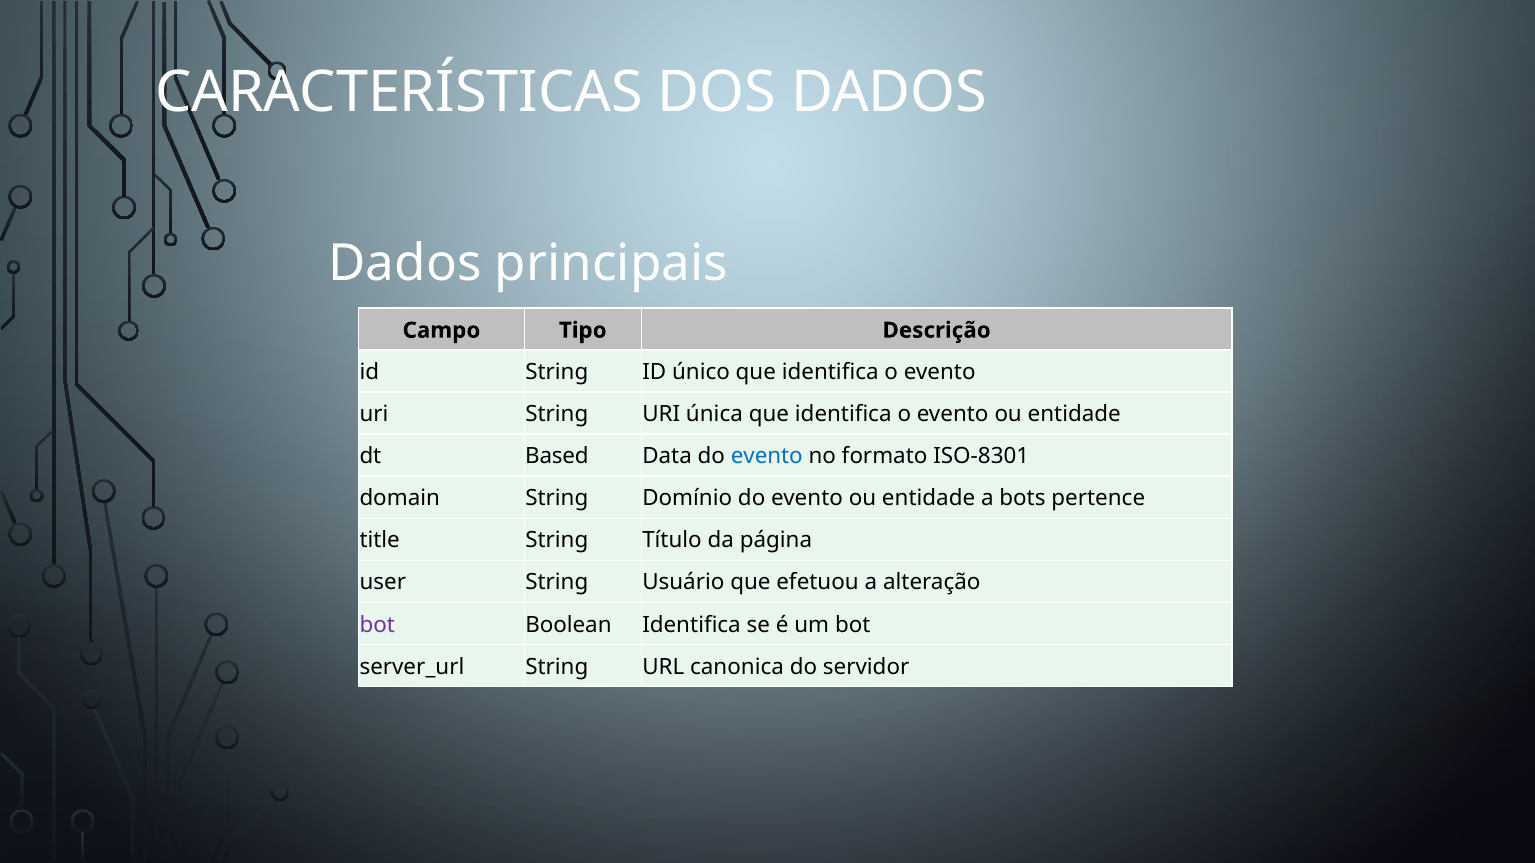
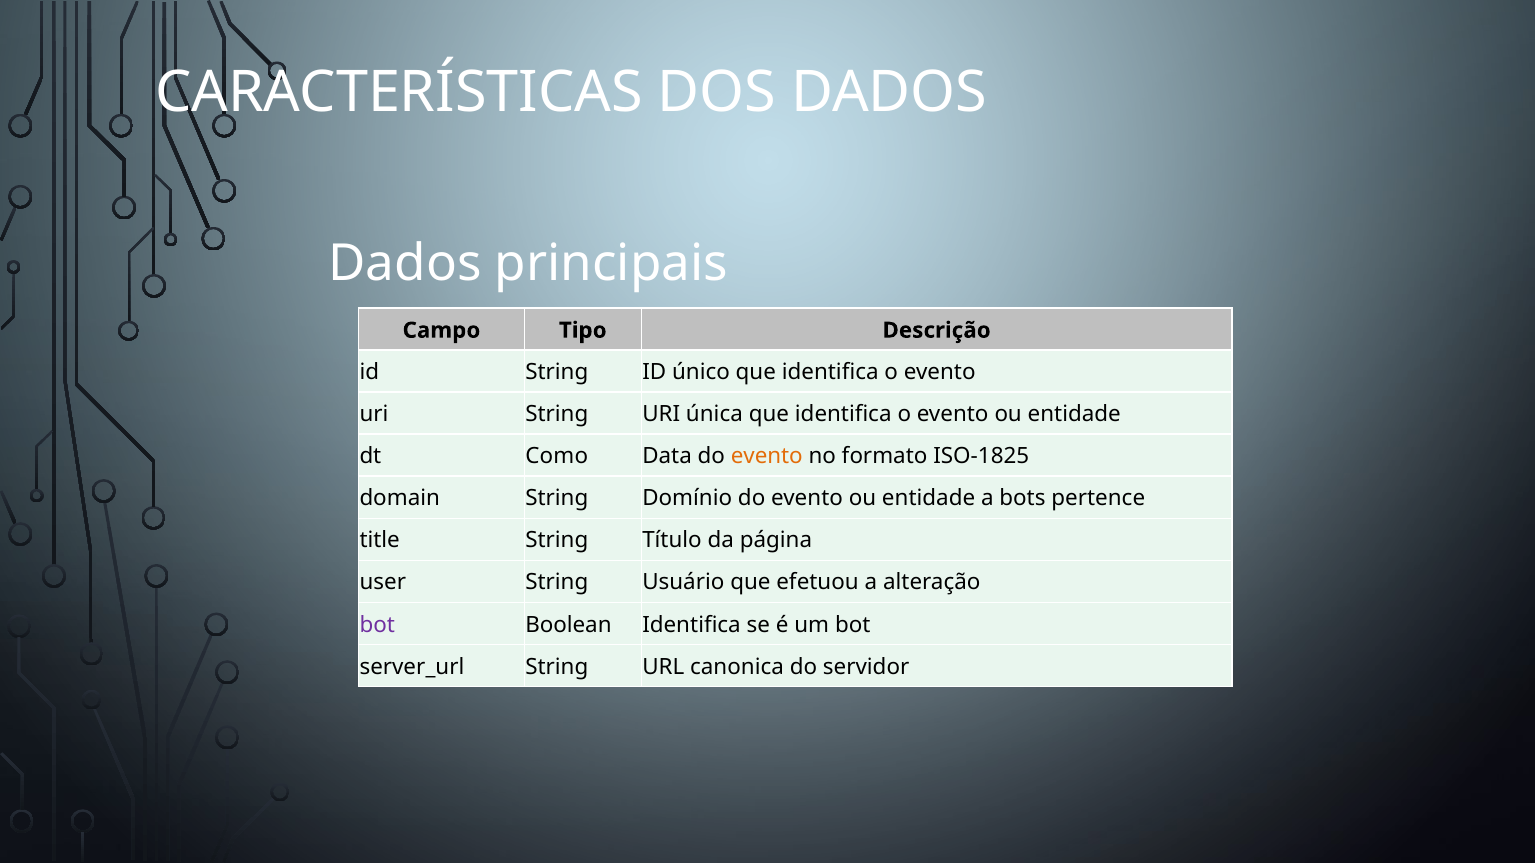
Based: Based -> Como
evento at (767, 457) colour: blue -> orange
ISO-8301: ISO-8301 -> ISO-1825
